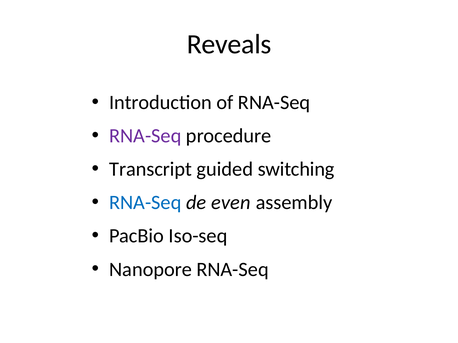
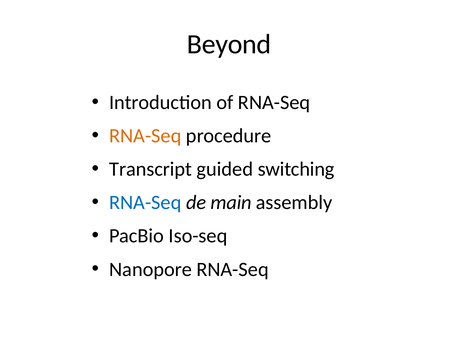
Reveals: Reveals -> Beyond
RNA-Seq at (145, 136) colour: purple -> orange
even: even -> main
